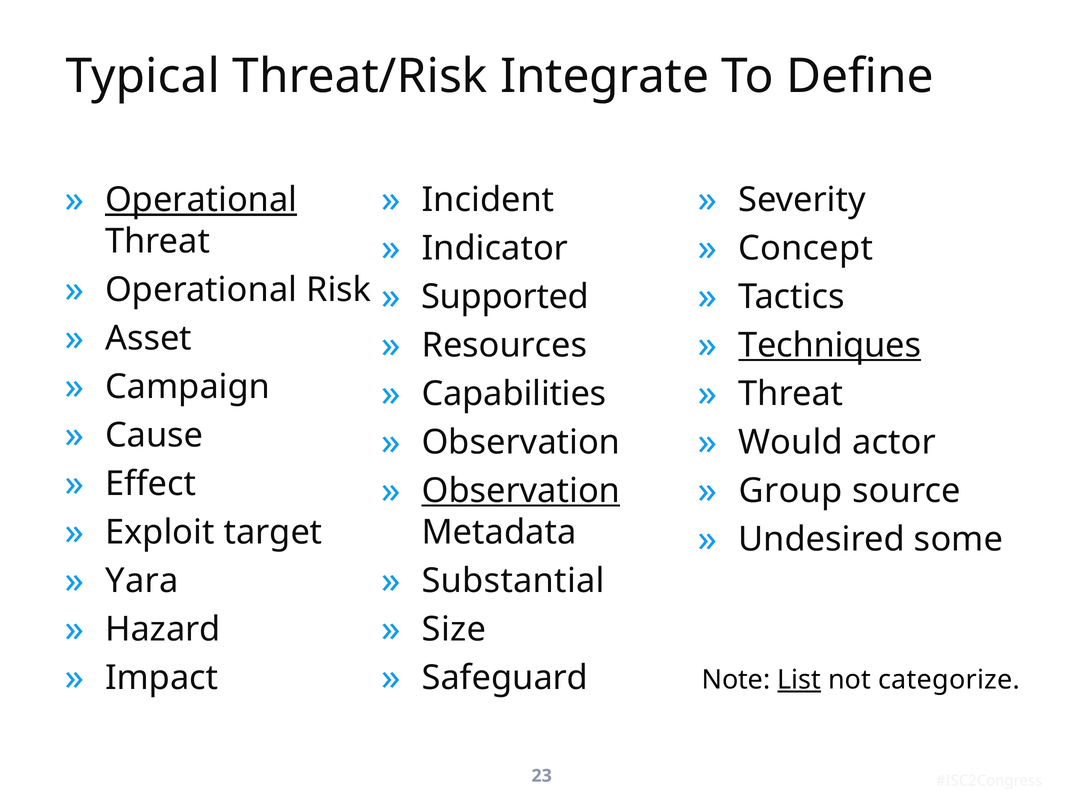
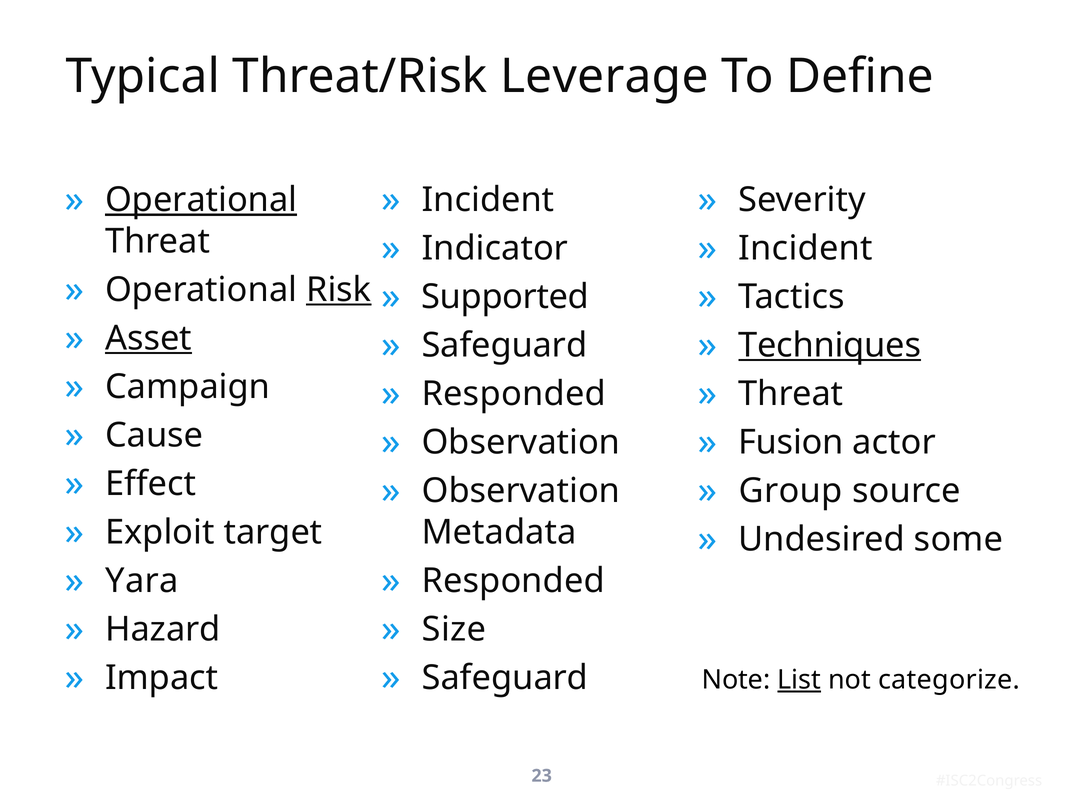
Integrate: Integrate -> Leverage
Concept at (806, 248): Concept -> Incident
Risk underline: none -> present
Asset underline: none -> present
Resources at (504, 346): Resources -> Safeguard
Capabilities at (514, 394): Capabilities -> Responded
Would: Would -> Fusion
Observation at (521, 491) underline: present -> none
Substantial at (513, 581): Substantial -> Responded
